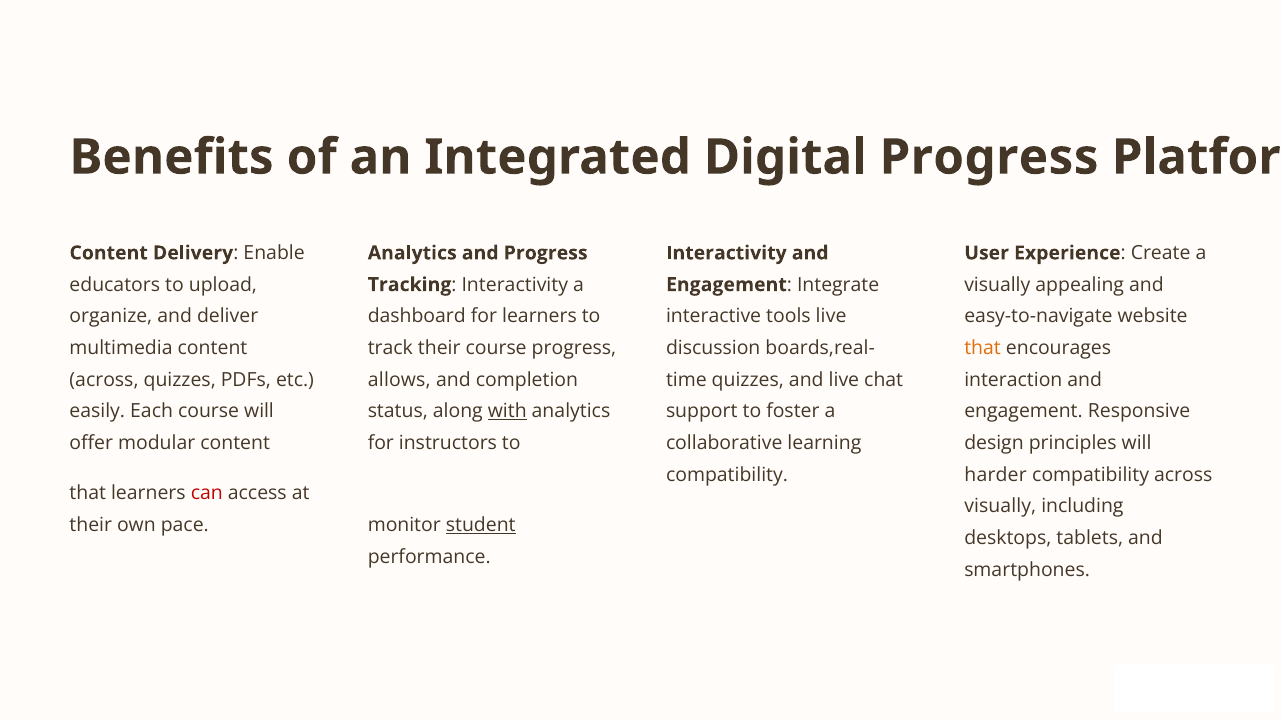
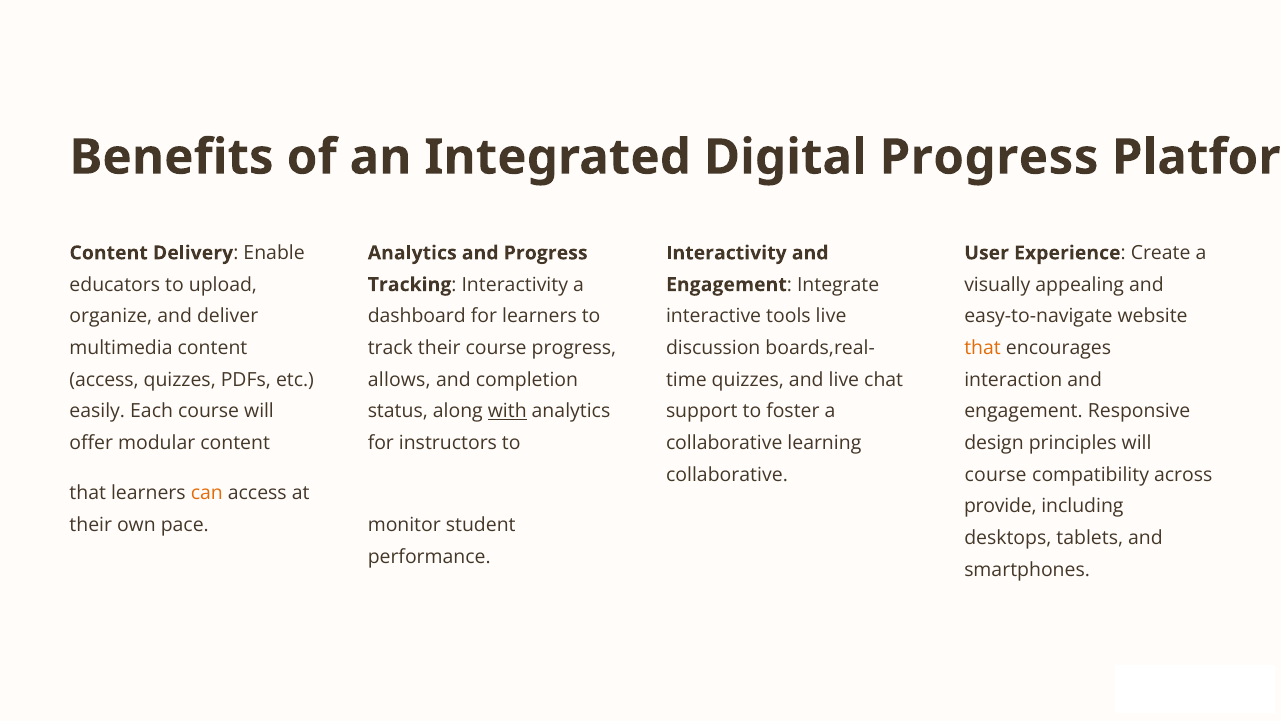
across at (104, 380): across -> access
compatibility at (727, 475): compatibility -> collaborative
harder at (996, 475): harder -> course
can colour: red -> orange
visually at (1000, 506): visually -> provide
student underline: present -> none
